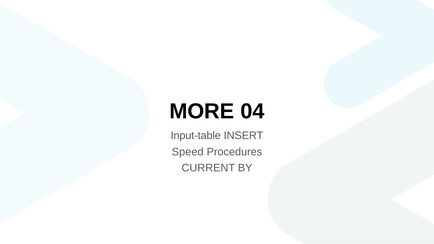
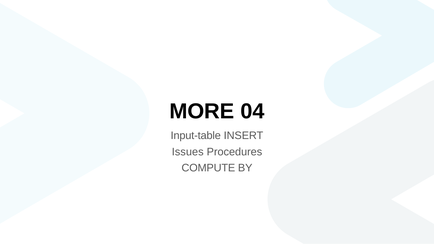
Speed: Speed -> Issues
CURRENT: CURRENT -> COMPUTE
